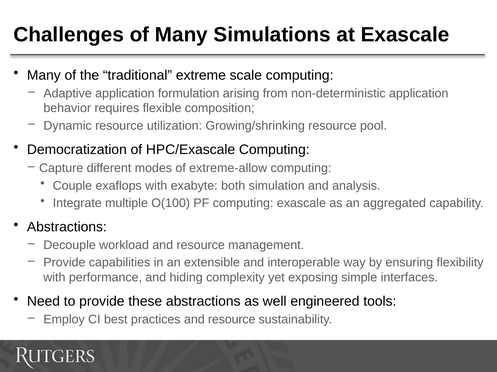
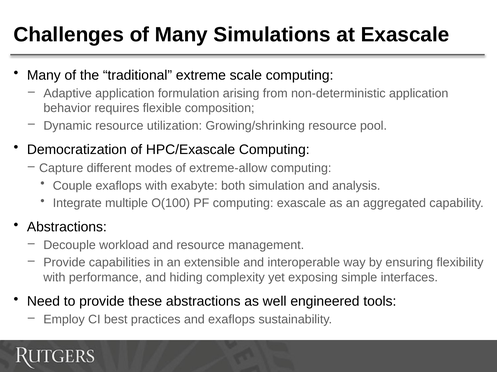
practices and resource: resource -> exaflops
